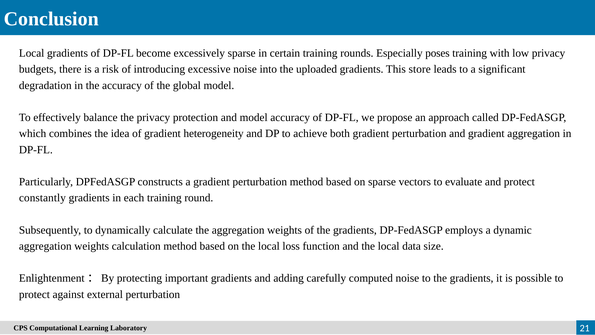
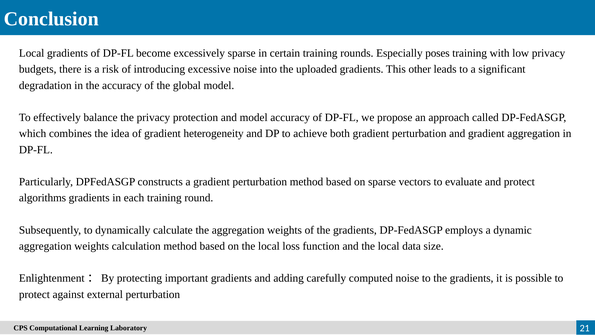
store: store -> other
constantly: constantly -> algorithms
